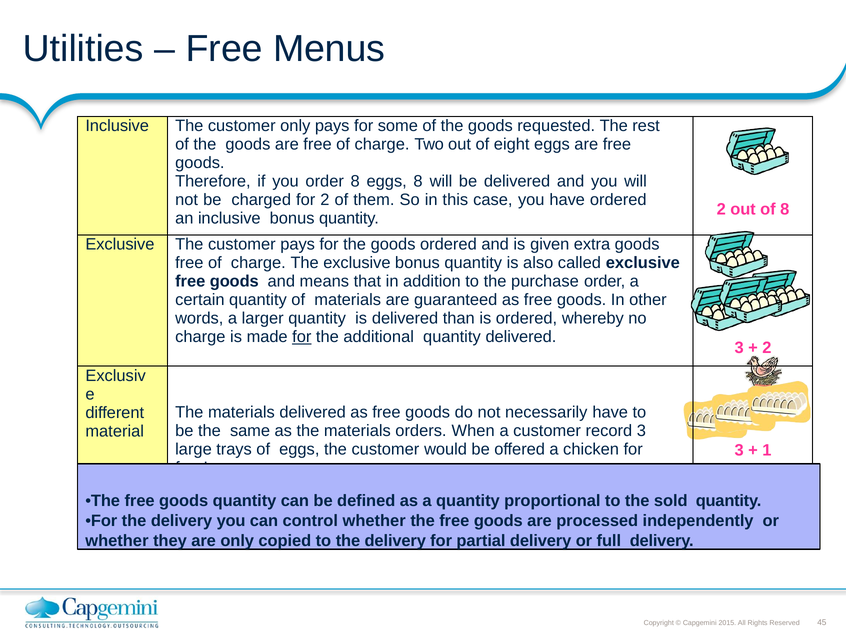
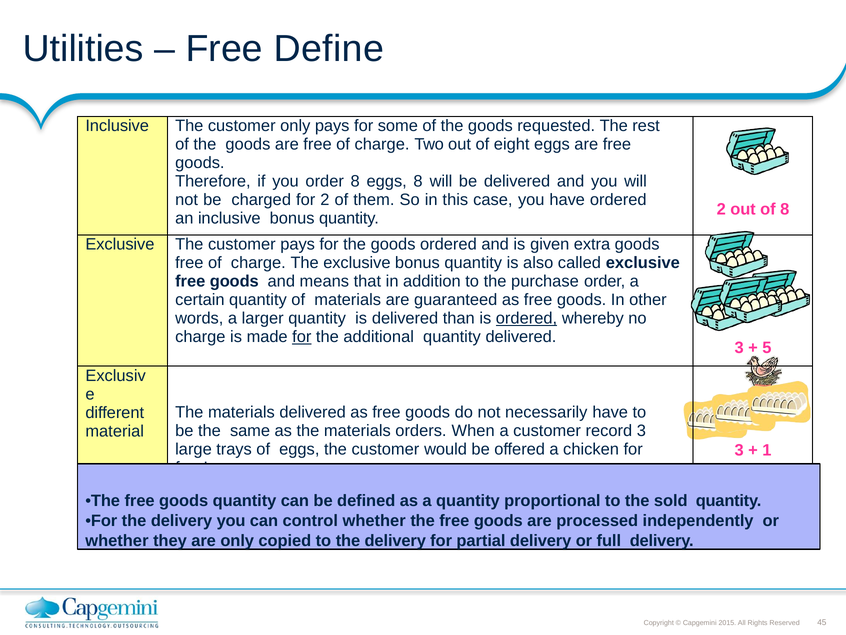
Menus: Menus -> Define
ordered at (526, 318) underline: none -> present
2 at (767, 348): 2 -> 5
